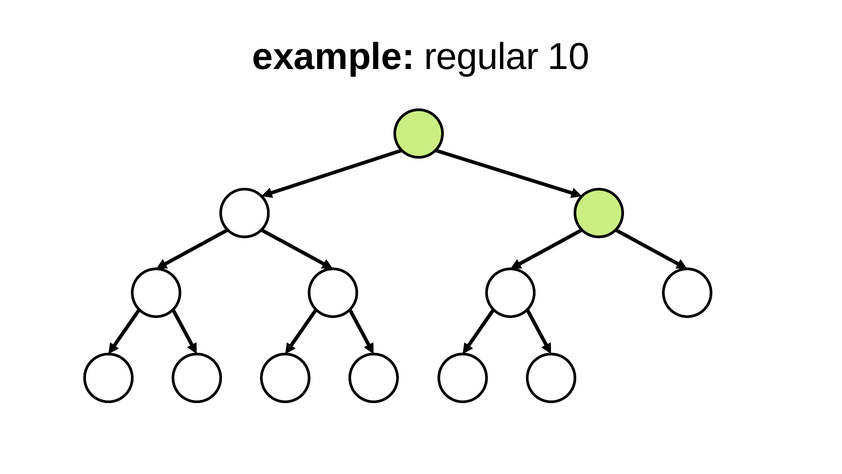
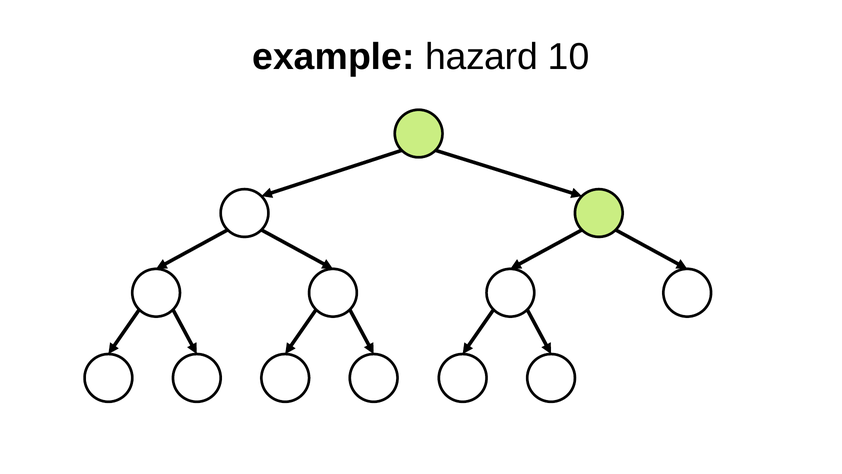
regular: regular -> hazard
